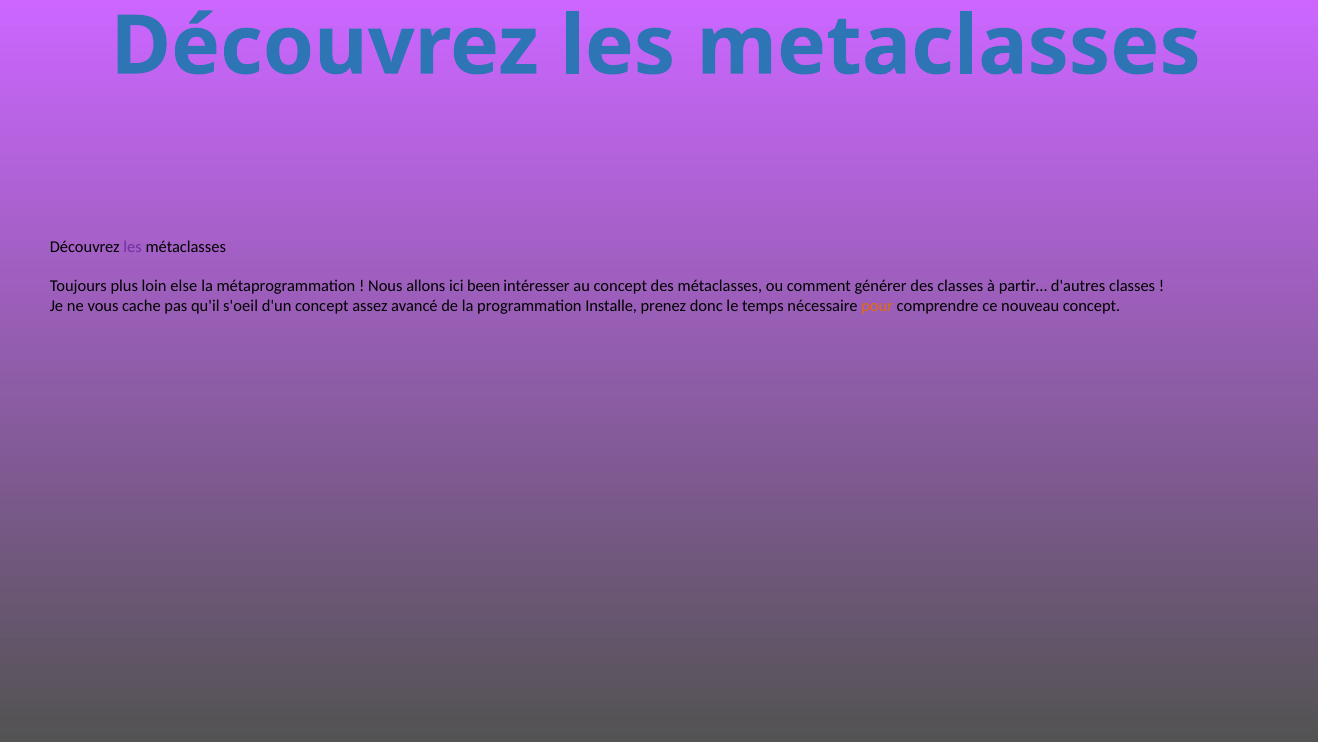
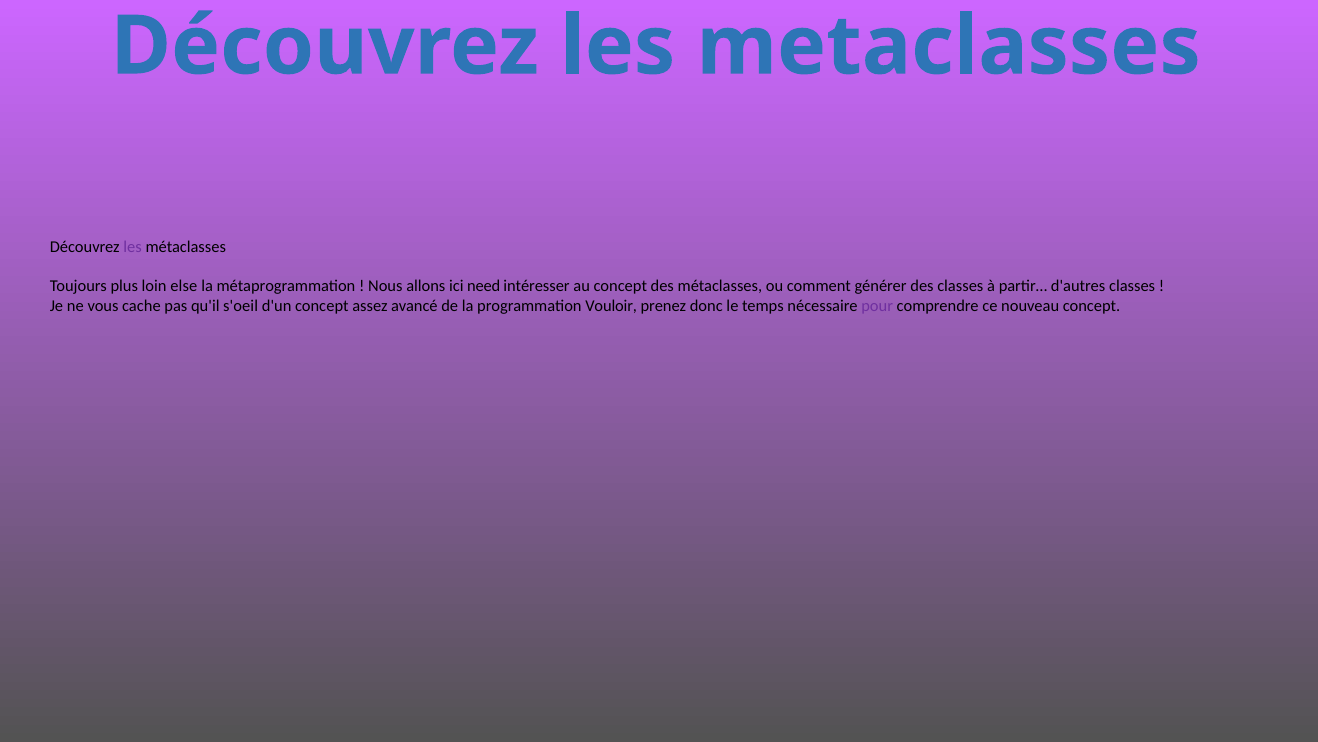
been: been -> need
Installe: Installe -> Vouloir
pour colour: orange -> purple
